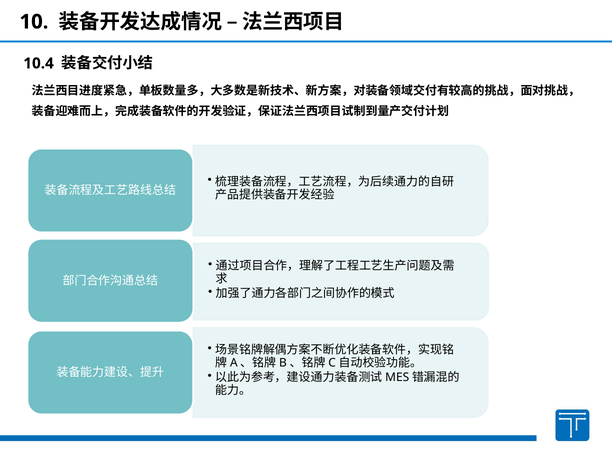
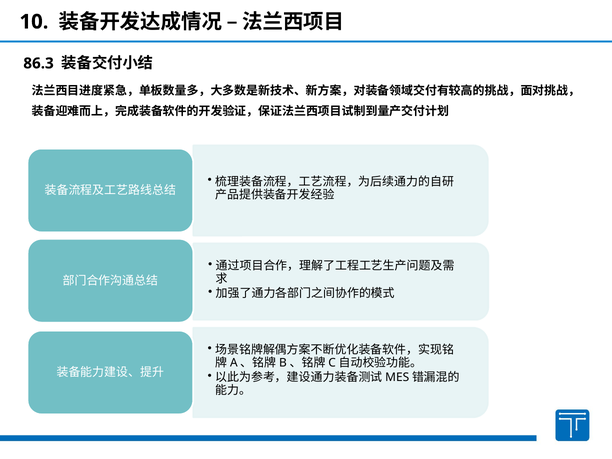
10.4: 10.4 -> 86.3
